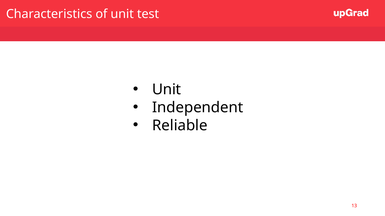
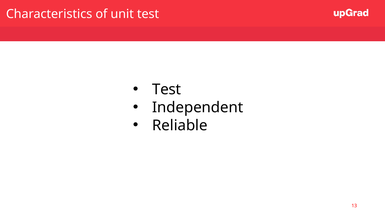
Unit at (167, 90): Unit -> Test
